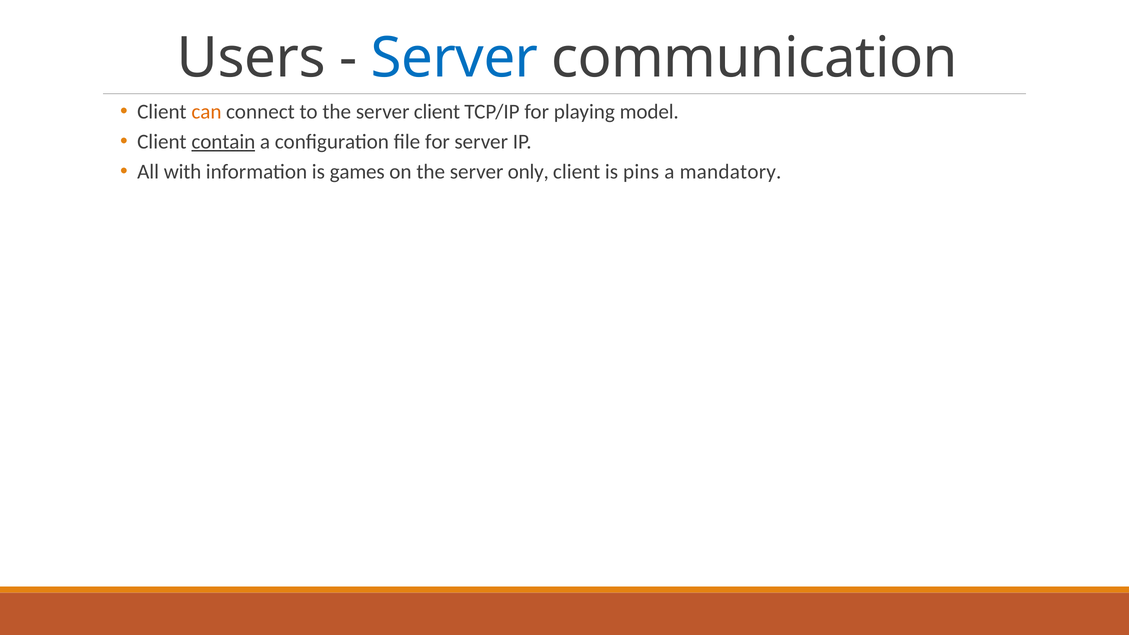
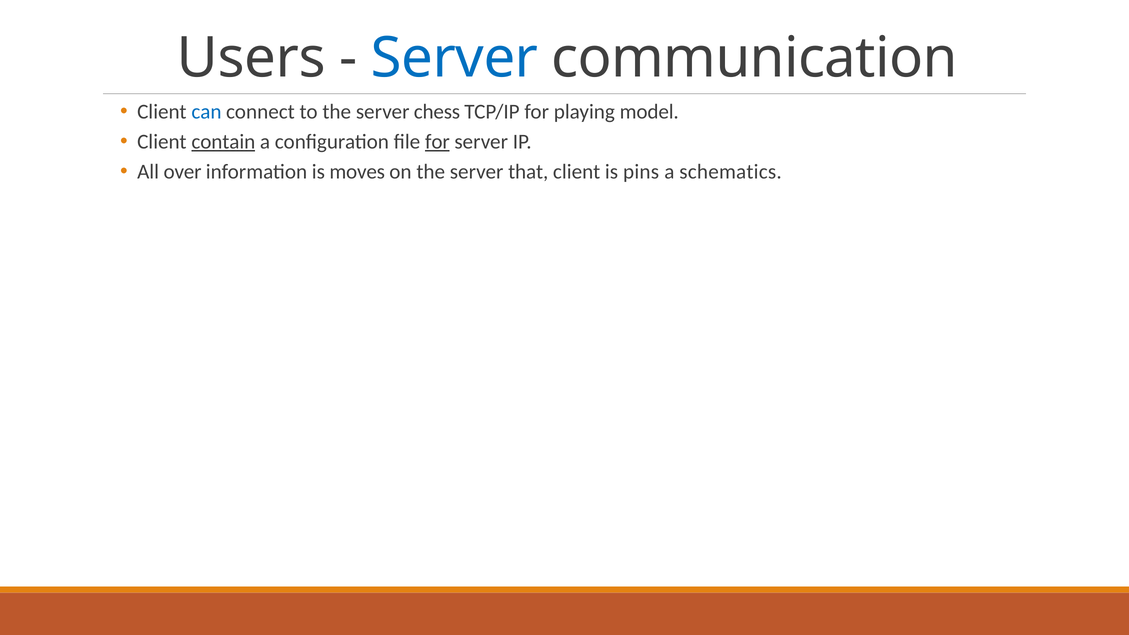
can colour: orange -> blue
server client: client -> chess
for at (437, 142) underline: none -> present
with: with -> over
games: games -> moves
only: only -> that
mandatory: mandatory -> schematics
